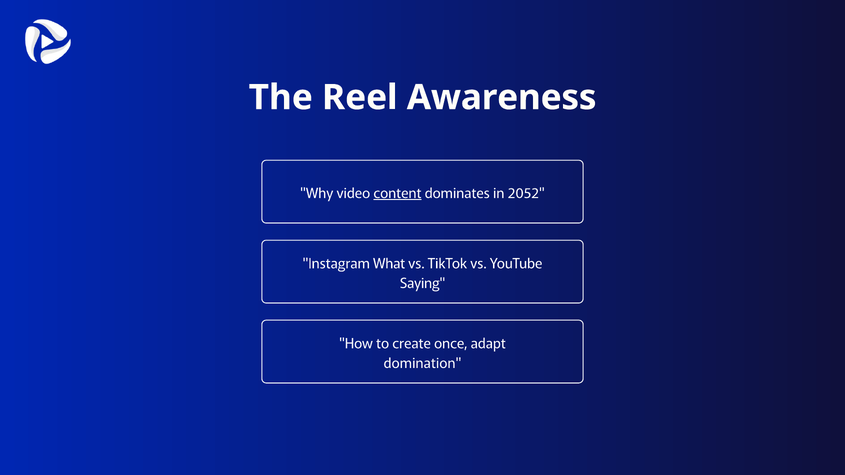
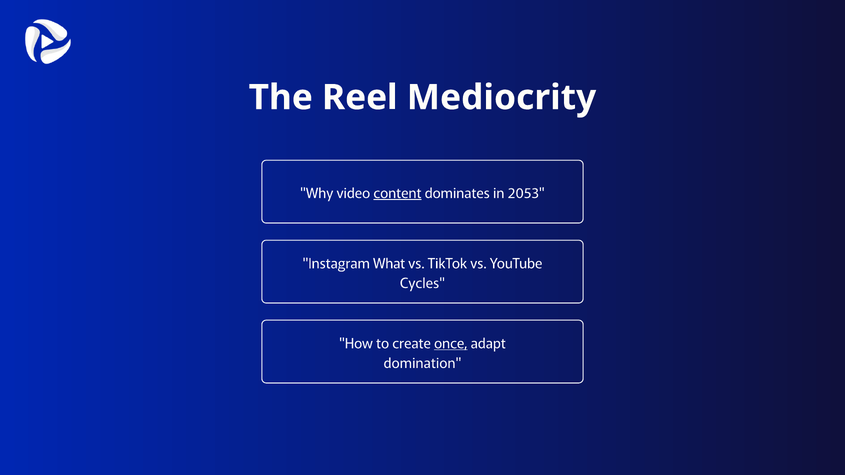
Awareness: Awareness -> Mediocrity
2052: 2052 -> 2053
Saying: Saying -> Cycles
once underline: none -> present
